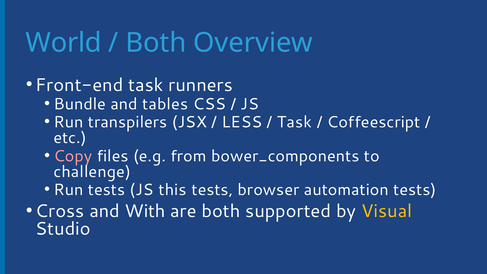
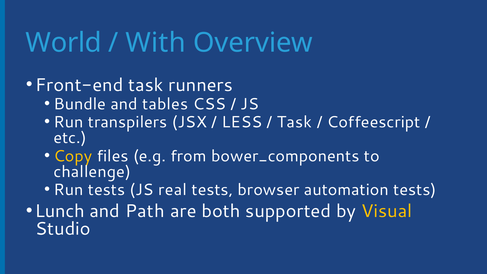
Both at (156, 43): Both -> With
Copy colour: pink -> yellow
this: this -> real
Cross: Cross -> Lunch
With: With -> Path
